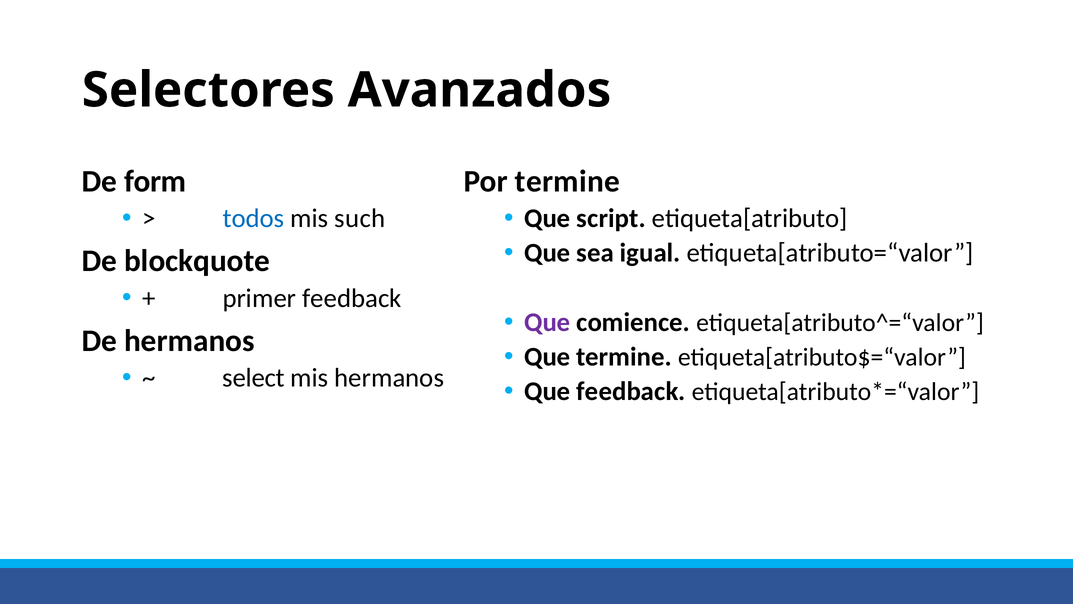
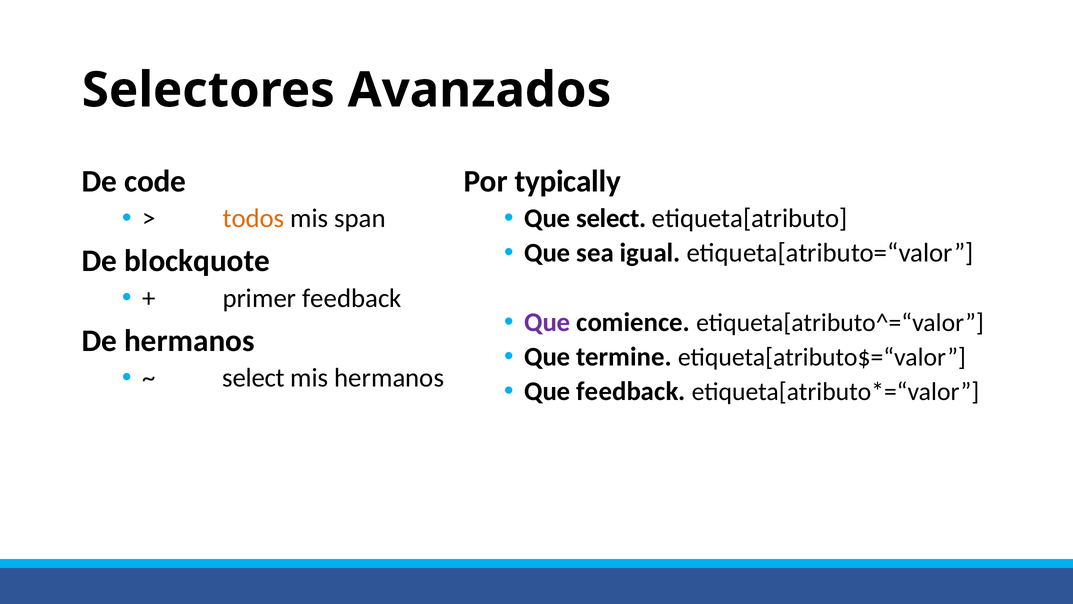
form: form -> code
Por termine: termine -> typically
todos colour: blue -> orange
such: such -> span
Que script: script -> select
